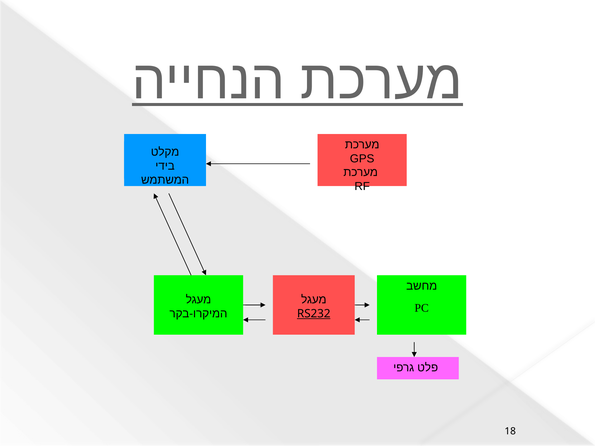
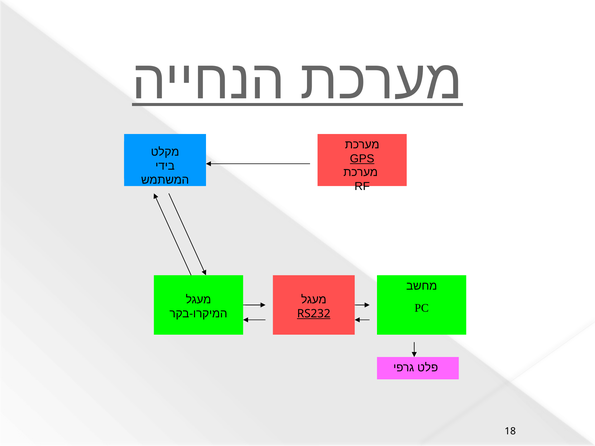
GPS underline: none -> present
